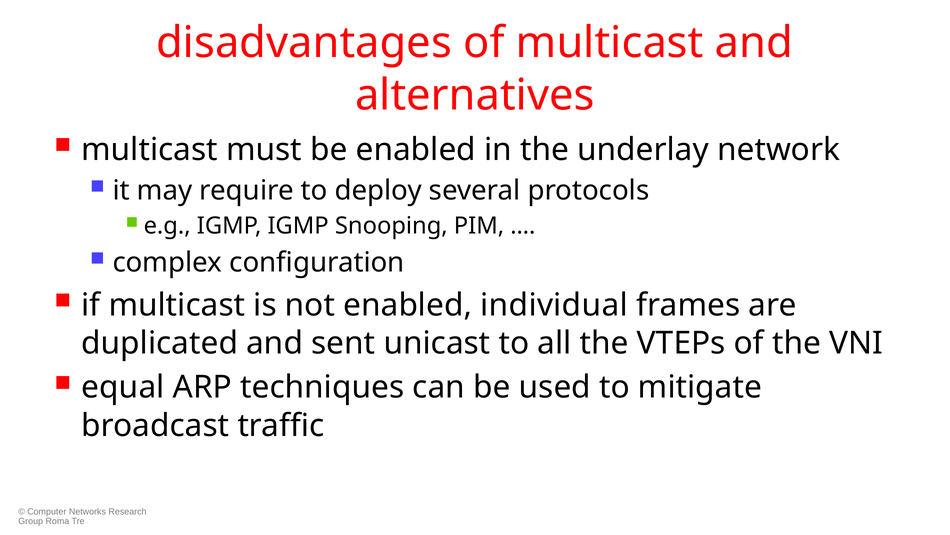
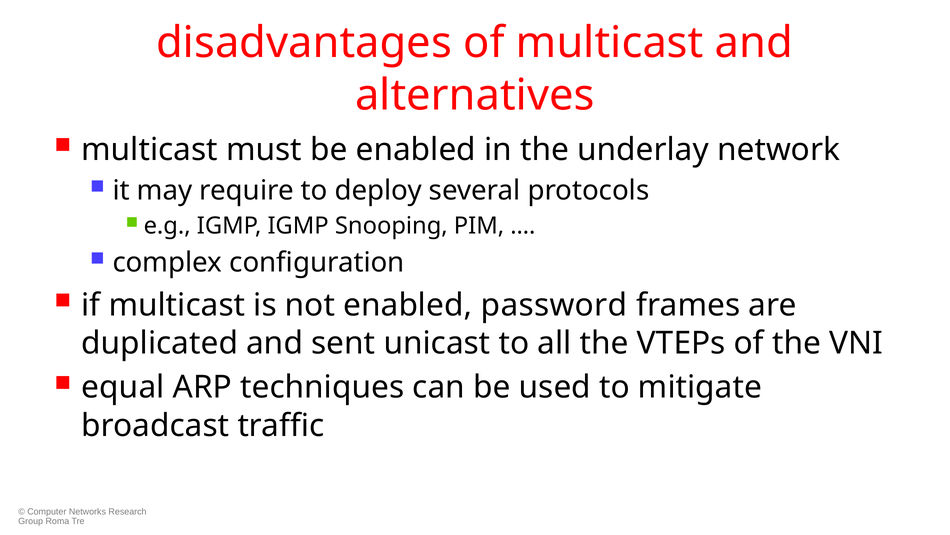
individual: individual -> password
